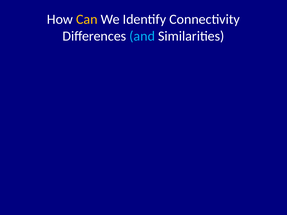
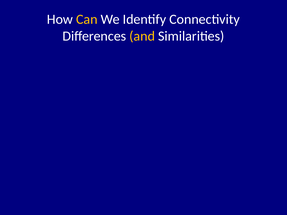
and colour: light blue -> yellow
